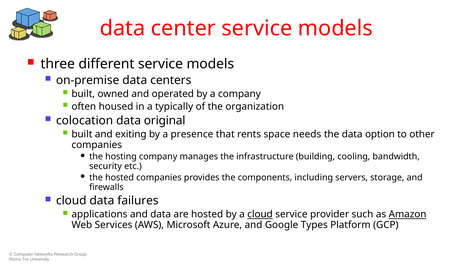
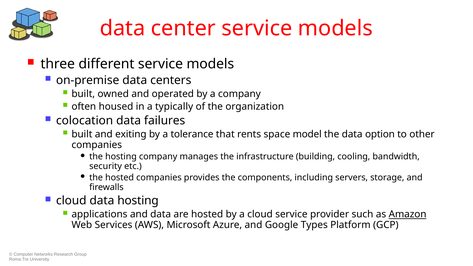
original: original -> failures
presence: presence -> tolerance
needs: needs -> model
data failures: failures -> hosting
cloud at (260, 214) underline: present -> none
